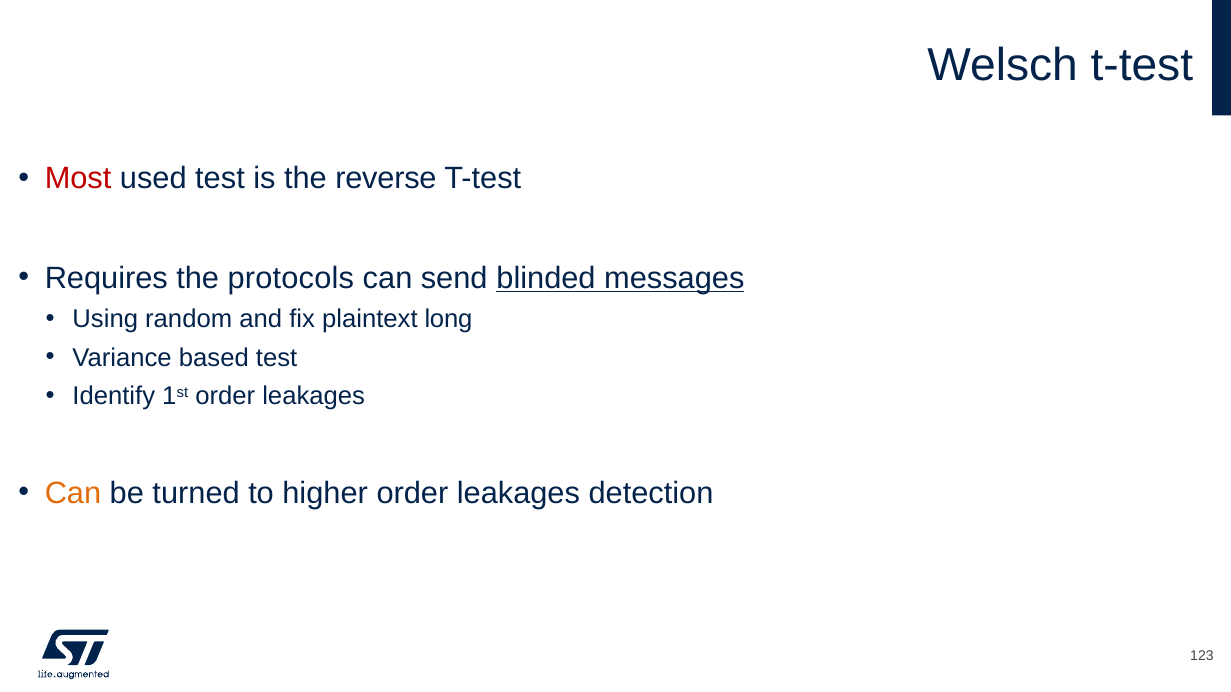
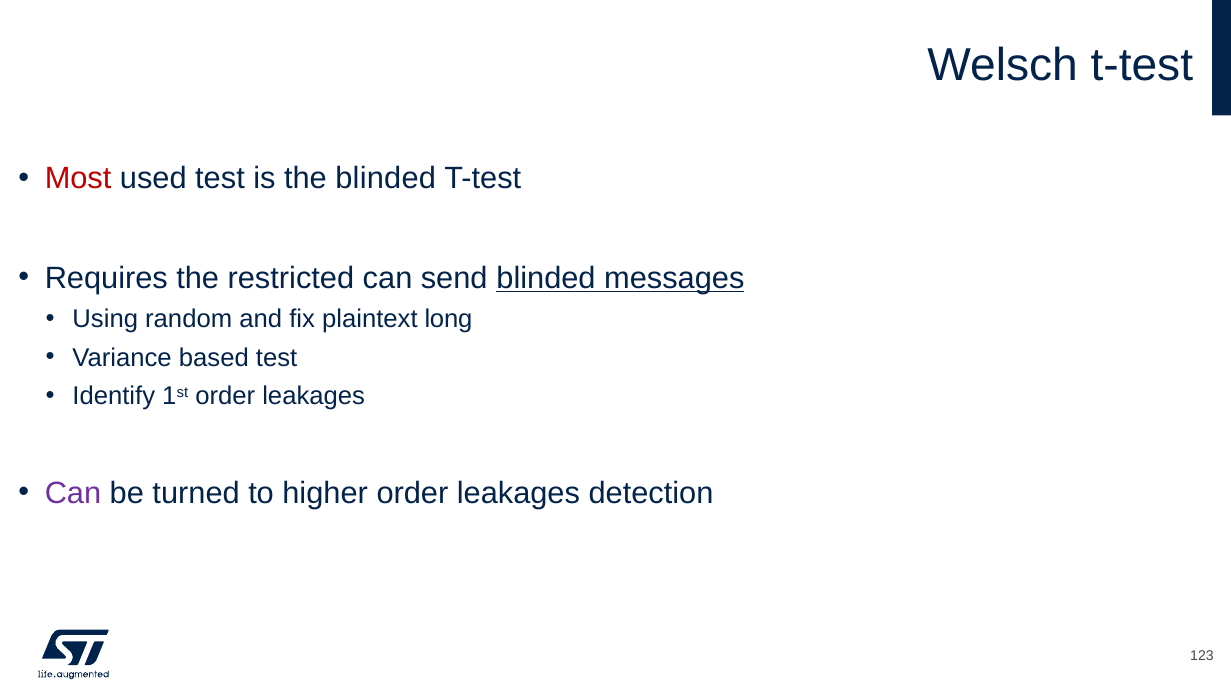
the reverse: reverse -> blinded
protocols: protocols -> restricted
Can at (73, 493) colour: orange -> purple
